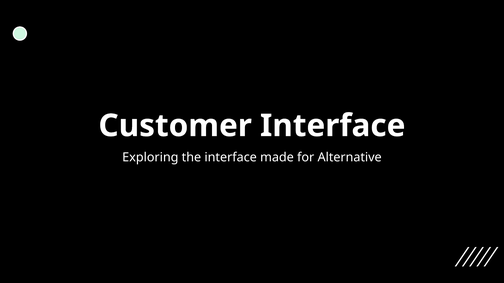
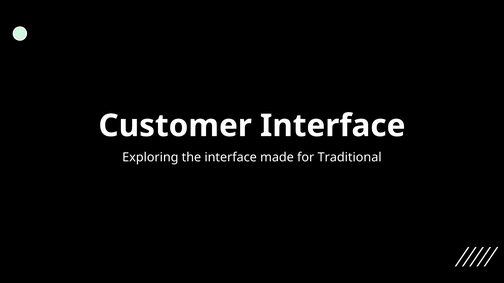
Alternative: Alternative -> Traditional
